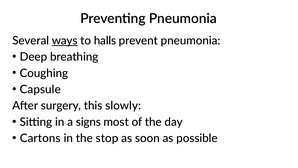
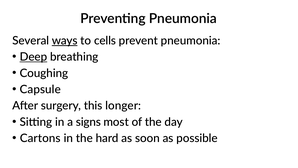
halls: halls -> cells
Deep underline: none -> present
slowly: slowly -> longer
stop: stop -> hard
